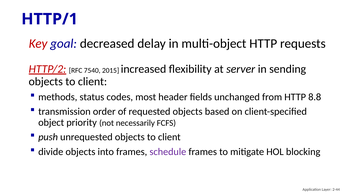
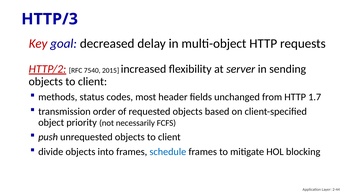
HTTP/1: HTTP/1 -> HTTP/3
8.8: 8.8 -> 1.7
schedule colour: purple -> blue
